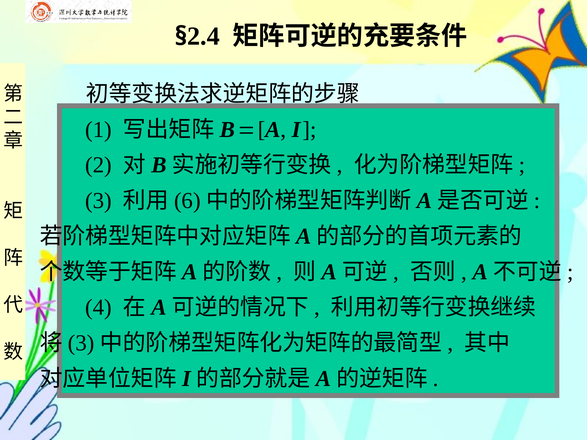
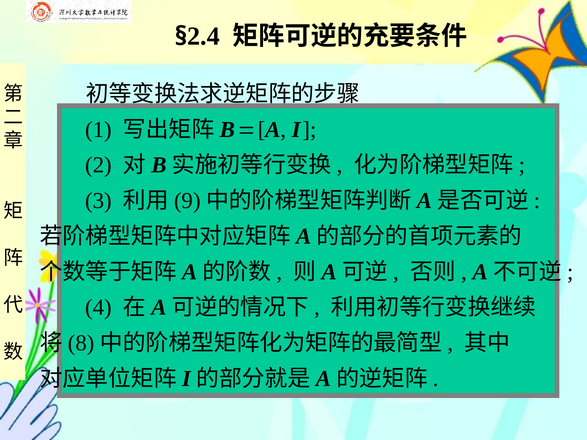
6: 6 -> 9
3 at (81, 343): 3 -> 8
